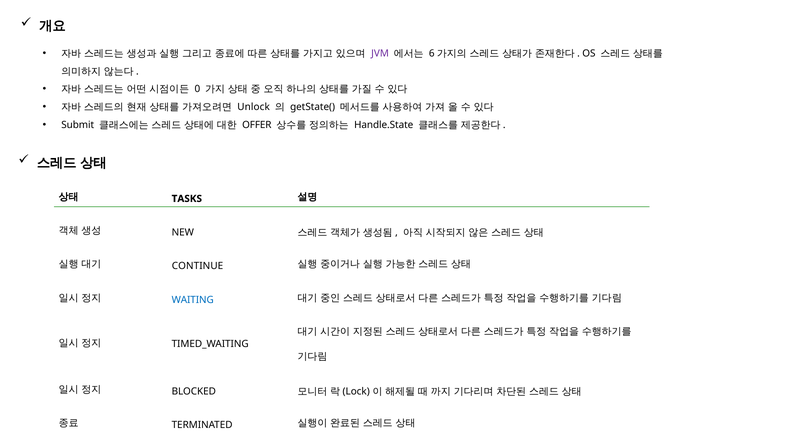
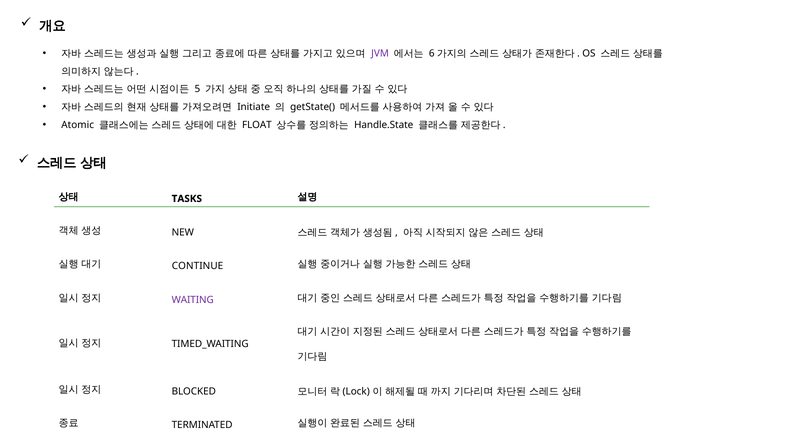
0: 0 -> 5
Unlock: Unlock -> Initiate
Submit: Submit -> Atomic
OFFER: OFFER -> FLOAT
WAITING colour: blue -> purple
